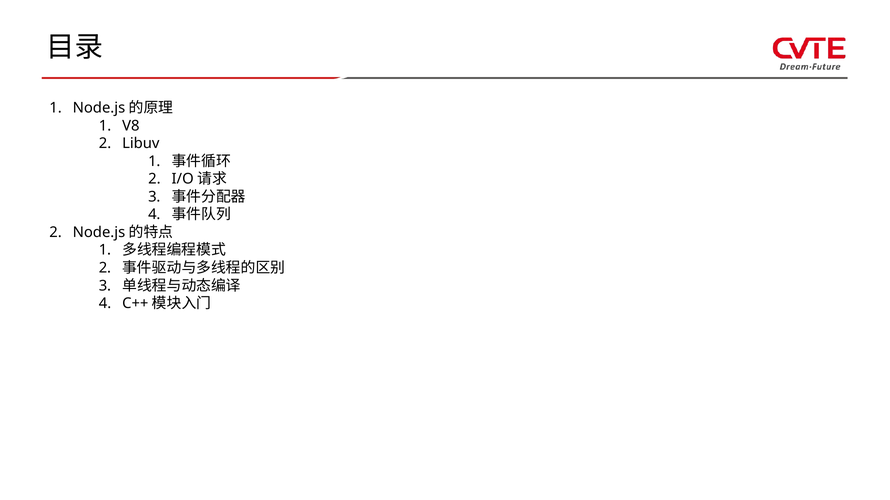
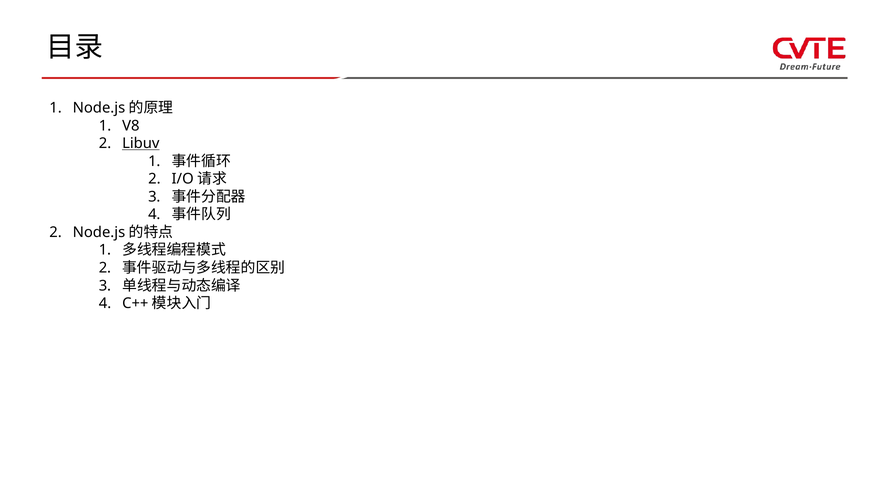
Libuv underline: none -> present
